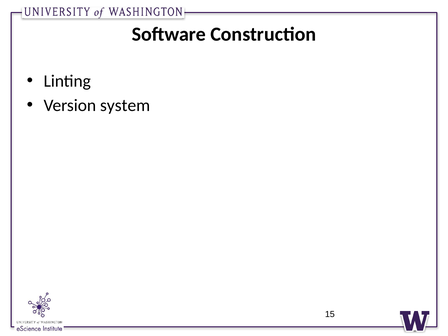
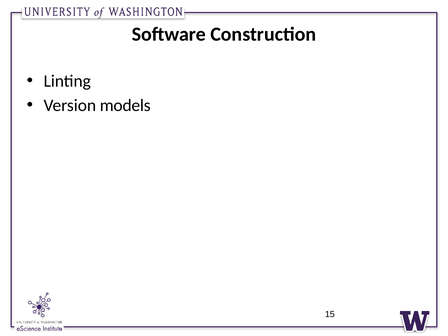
system: system -> models
